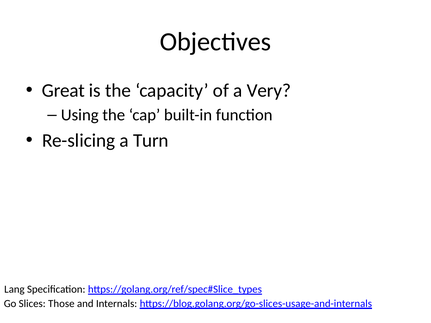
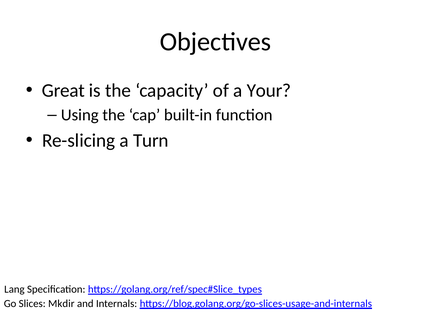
Very: Very -> Your
Those: Those -> Mkdir
